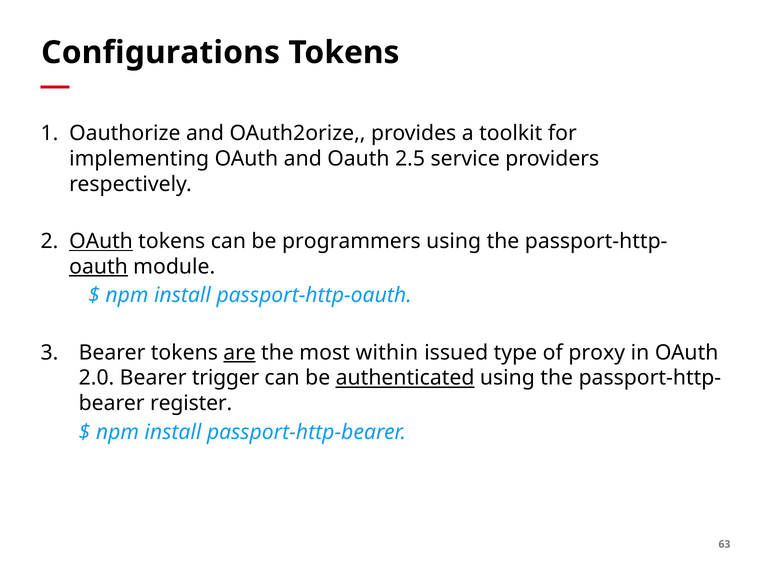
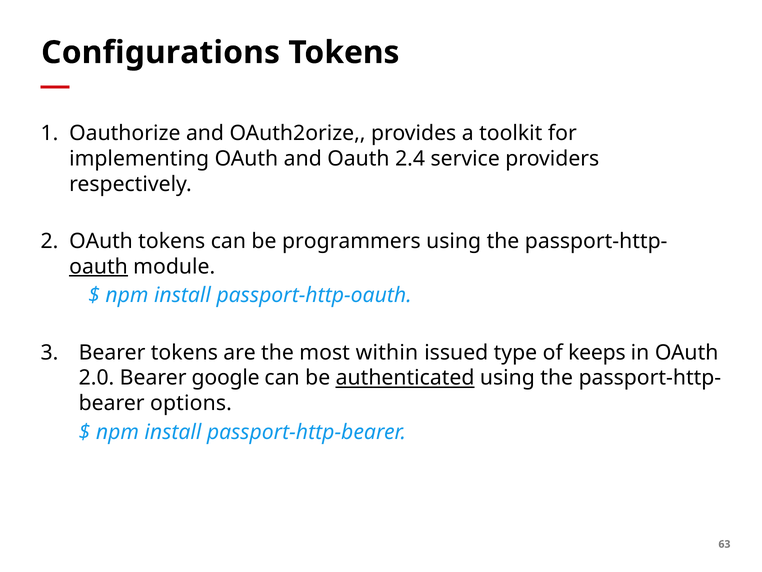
2.5: 2.5 -> 2.4
OAuth at (101, 241) underline: present -> none
are underline: present -> none
proxy: proxy -> keeps
trigger: trigger -> google
register: register -> options
